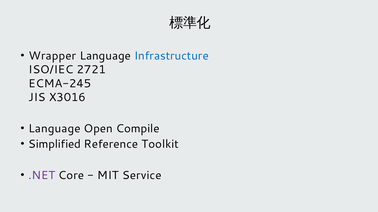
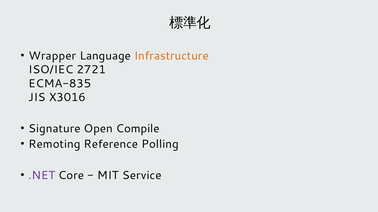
Infrastructure colour: blue -> orange
ECMA-245: ECMA-245 -> ECMA-835
Language at (54, 129): Language -> Signature
Simplified: Simplified -> Remoting
Toolkit: Toolkit -> Polling
